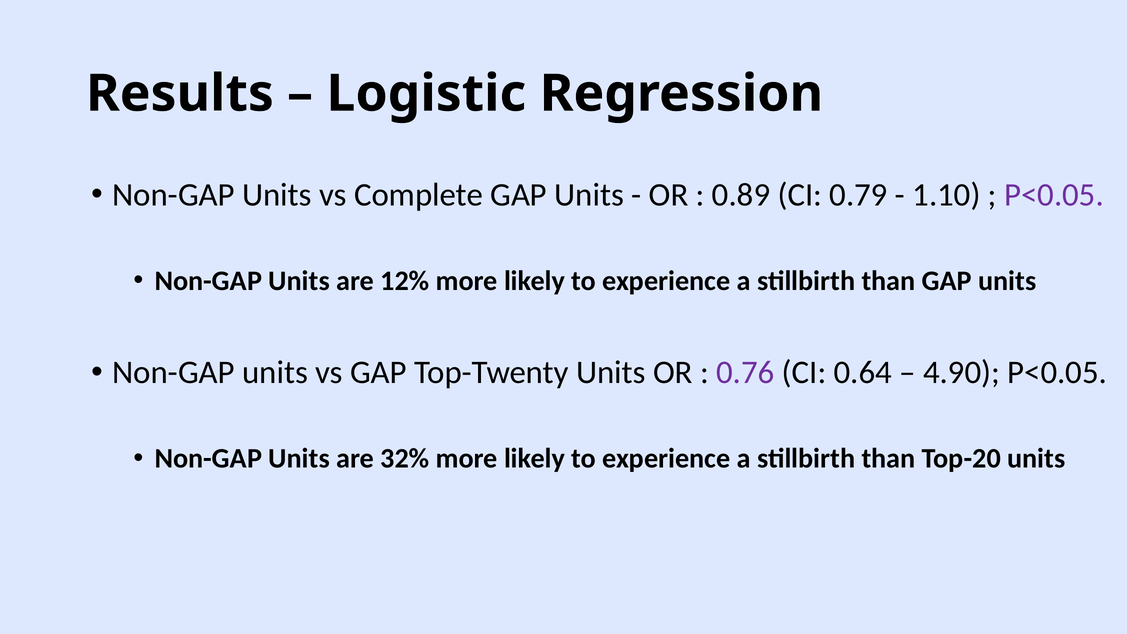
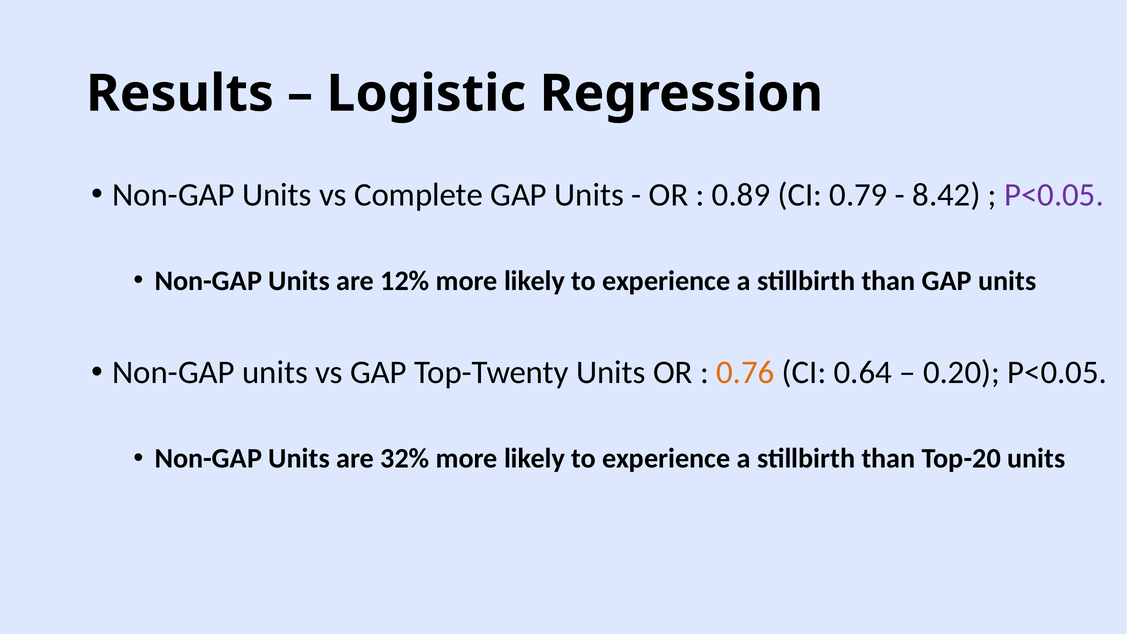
1.10: 1.10 -> 8.42
0.76 colour: purple -> orange
4.90: 4.90 -> 0.20
